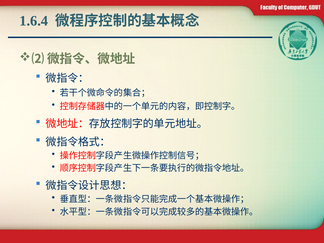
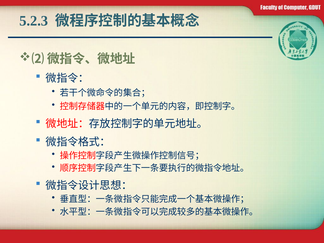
1.6.4: 1.6.4 -> 5.2.3
